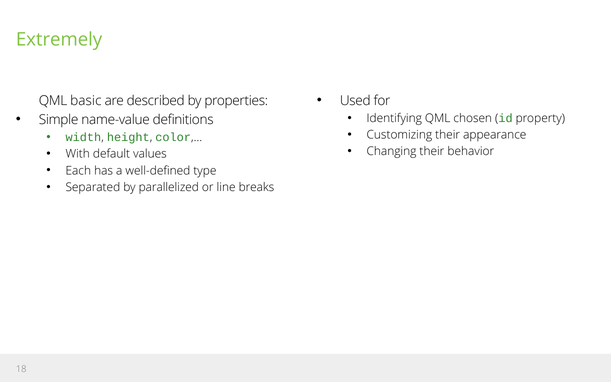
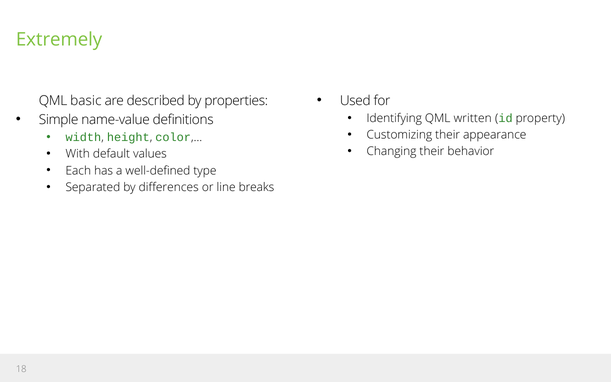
chosen: chosen -> written
parallelized: parallelized -> differences
